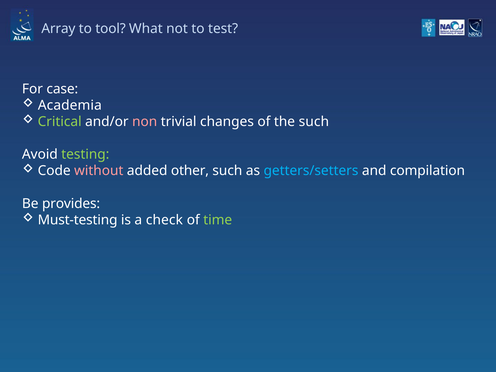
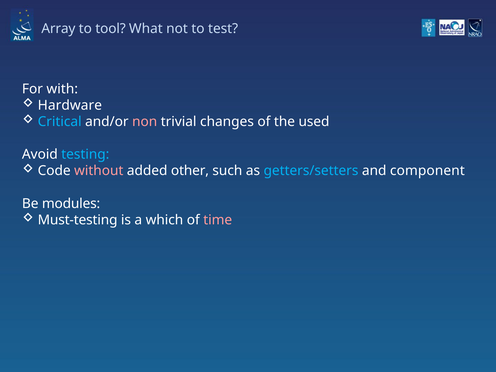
case: case -> with
Academia: Academia -> Hardware
Critical colour: light green -> light blue
the such: such -> used
testing colour: light green -> light blue
compilation: compilation -> component
provides: provides -> modules
check: check -> which
time colour: light green -> pink
